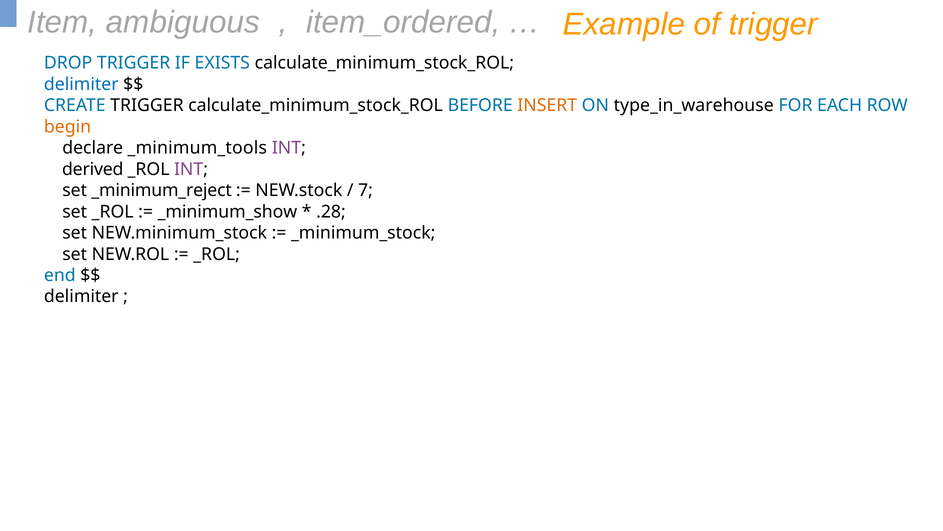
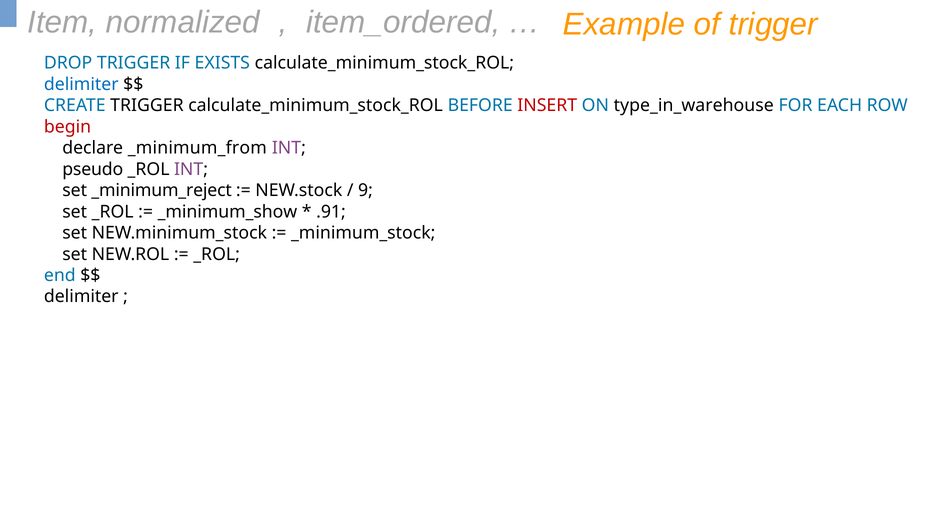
ambiguous: ambiguous -> normalized
INSERT colour: orange -> red
begin colour: orange -> red
_minimum_tools: _minimum_tools -> _minimum_from
derived: derived -> pseudo
7: 7 -> 9
.28: .28 -> .91
